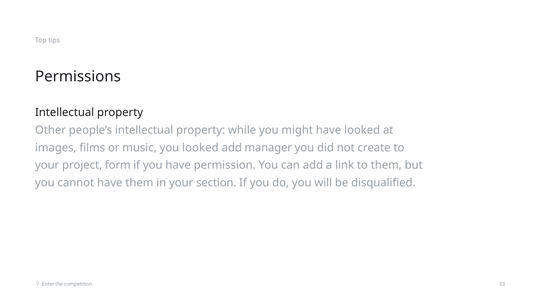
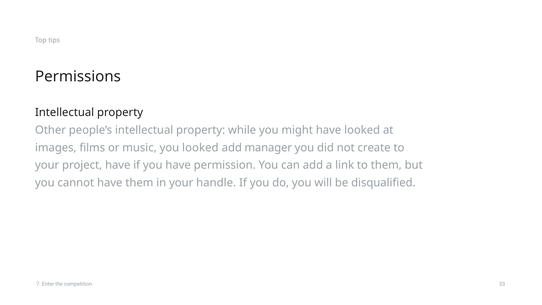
project form: form -> have
section: section -> handle
